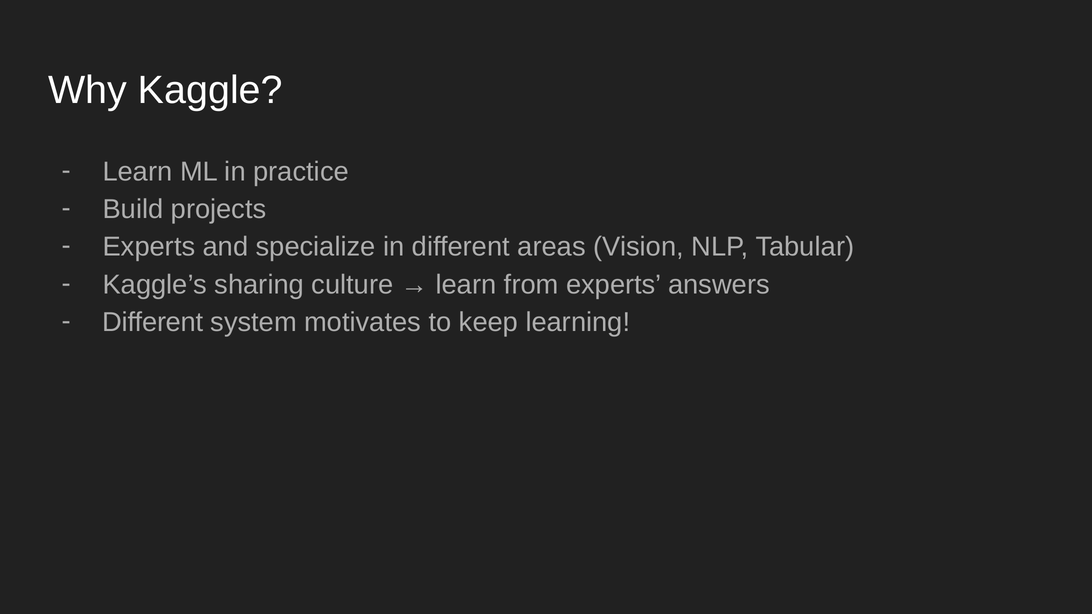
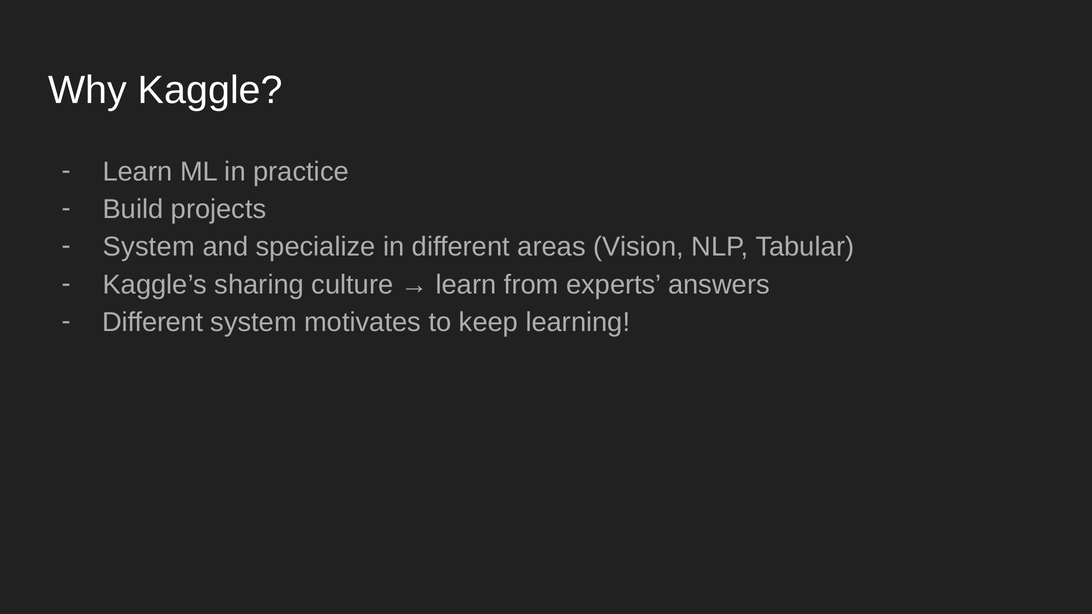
Experts at (149, 247): Experts -> System
